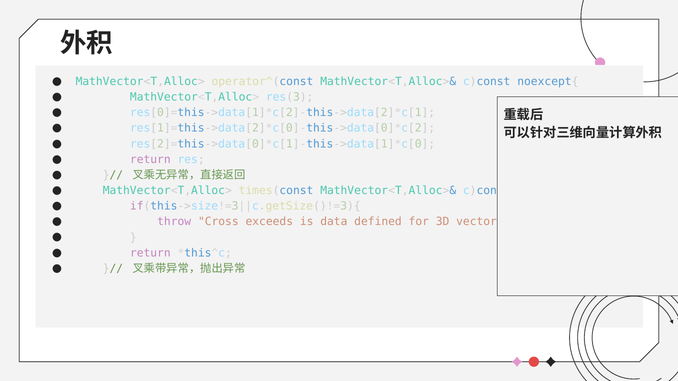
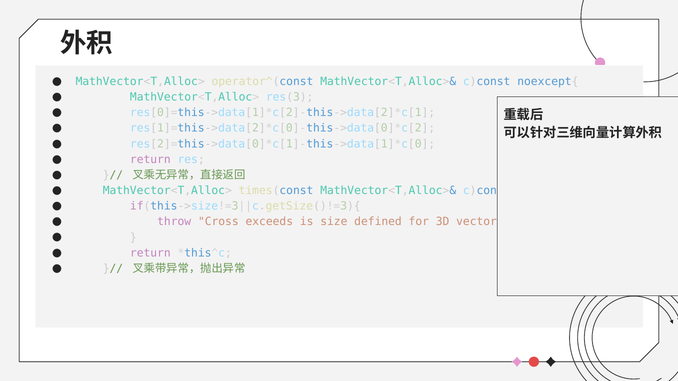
data: data -> size
